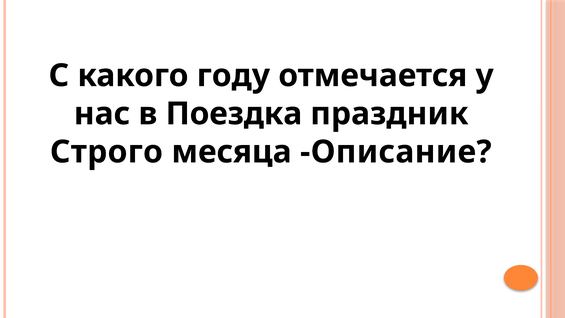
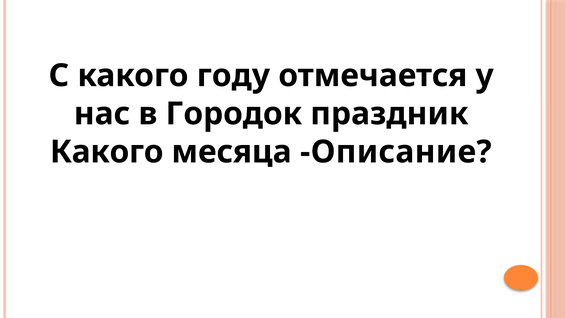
Поездка: Поездка -> Городок
Строго at (106, 152): Строго -> Какого
